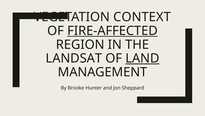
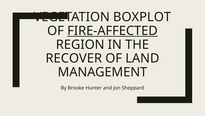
CONTEXT: CONTEXT -> BOXPLOT
LANDSAT: LANDSAT -> RECOVER
LAND underline: present -> none
